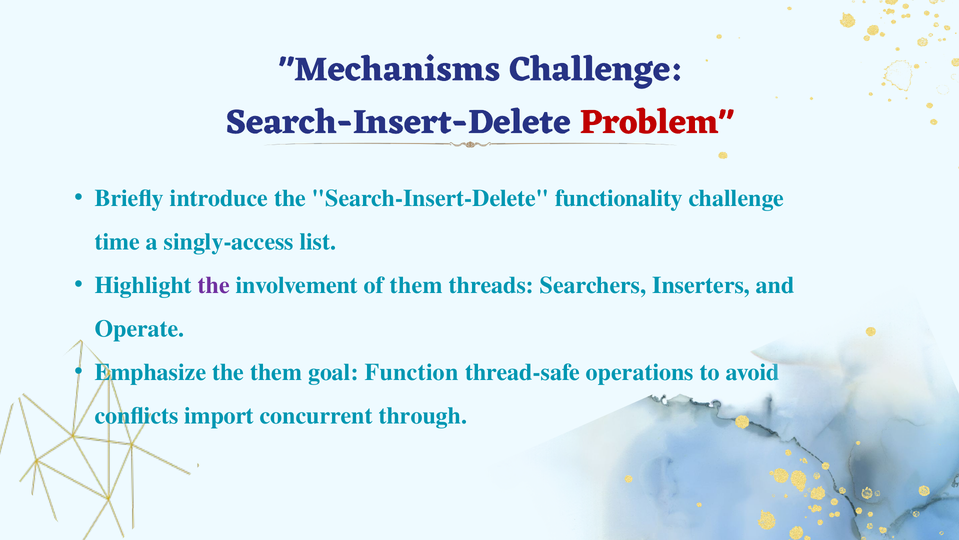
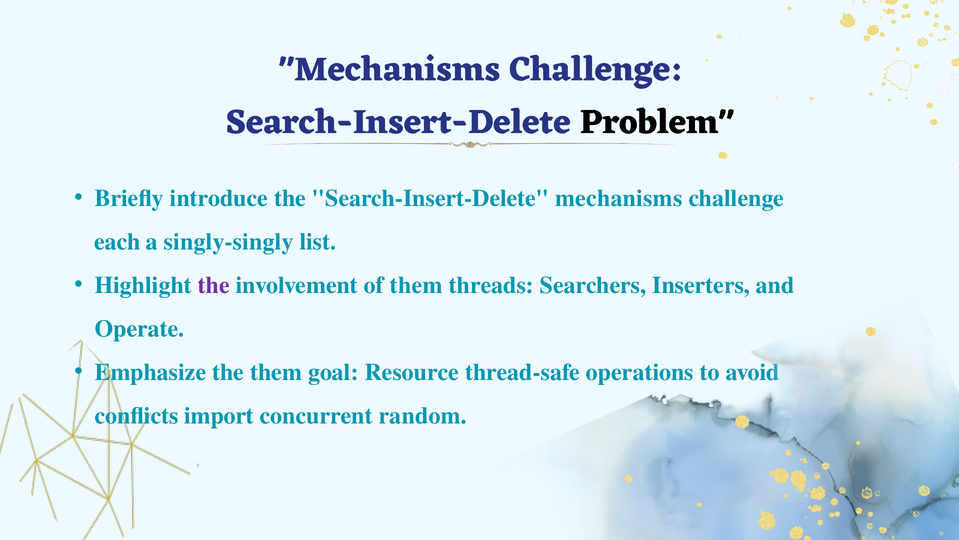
Problem colour: red -> black
Search-Insert-Delete functionality: functionality -> mechanisms
time: time -> each
singly-access: singly-access -> singly-singly
Function: Function -> Resource
through: through -> random
